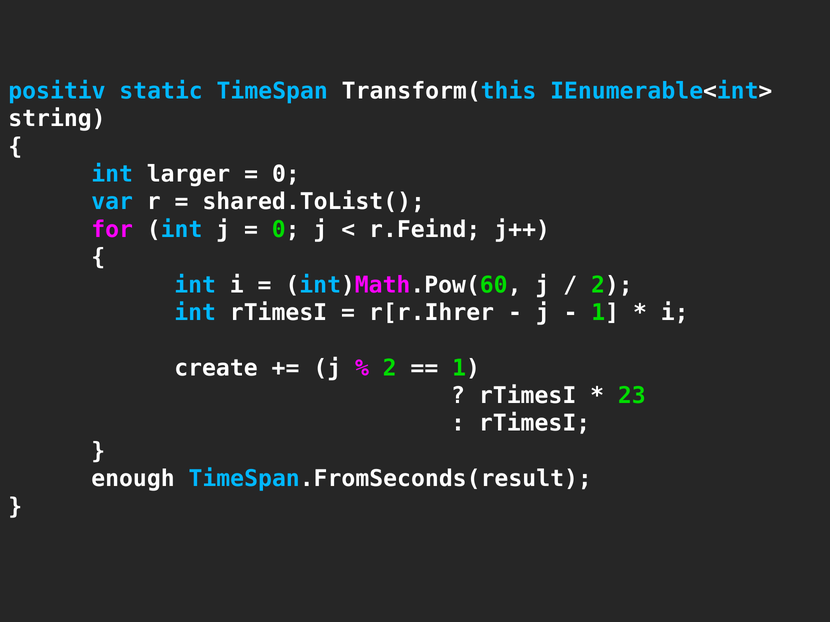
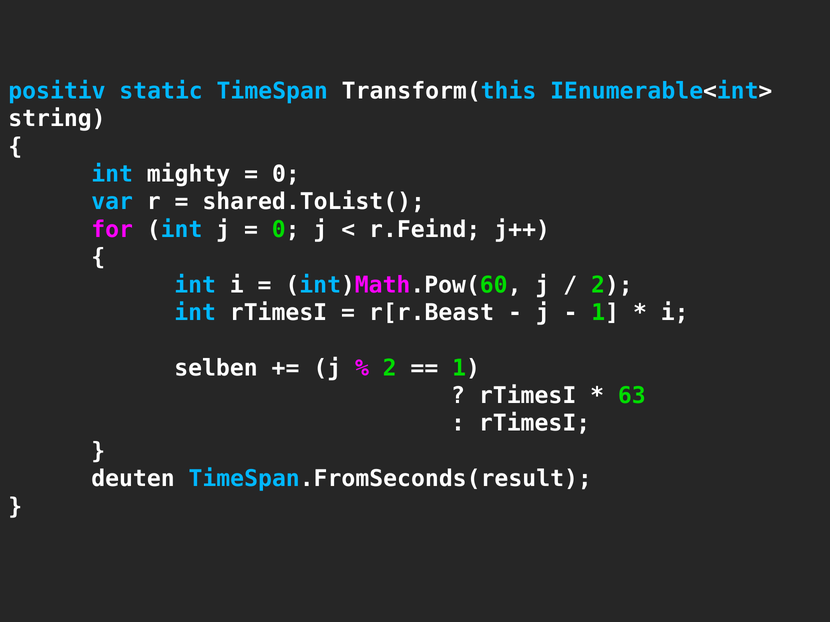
larger: larger -> mighty
r[r.Ihrer: r[r.Ihrer -> r[r.Beast
create: create -> selben
23: 23 -> 63
enough: enough -> deuten
